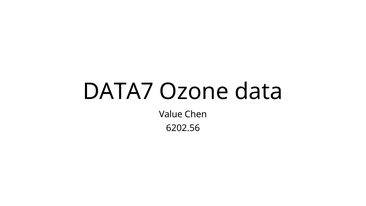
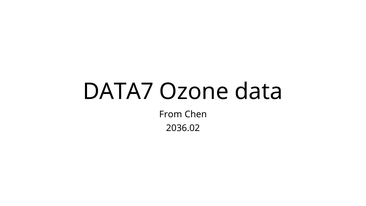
Value: Value -> From
6202.56: 6202.56 -> 2036.02
